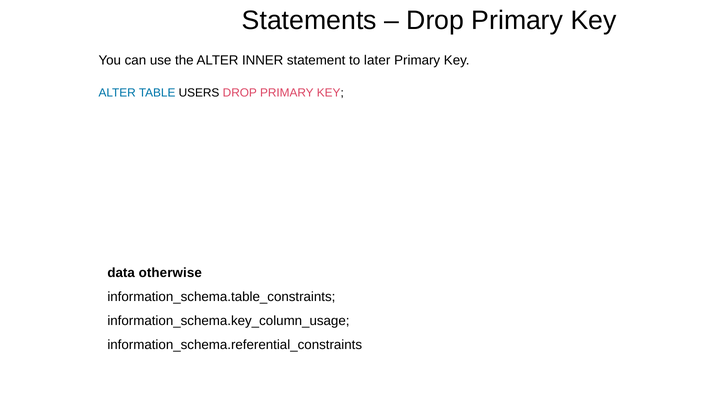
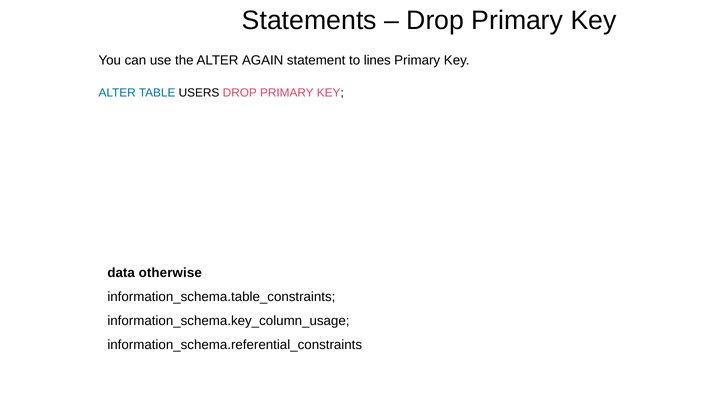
INNER: INNER -> AGAIN
later: later -> lines
